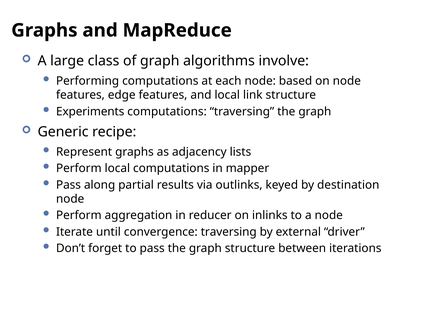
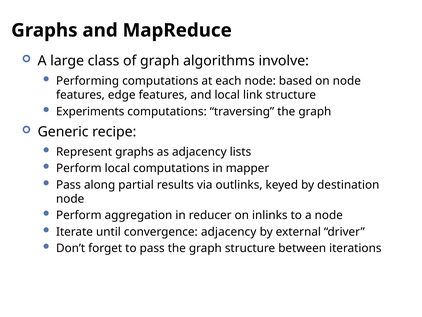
convergence traversing: traversing -> adjacency
